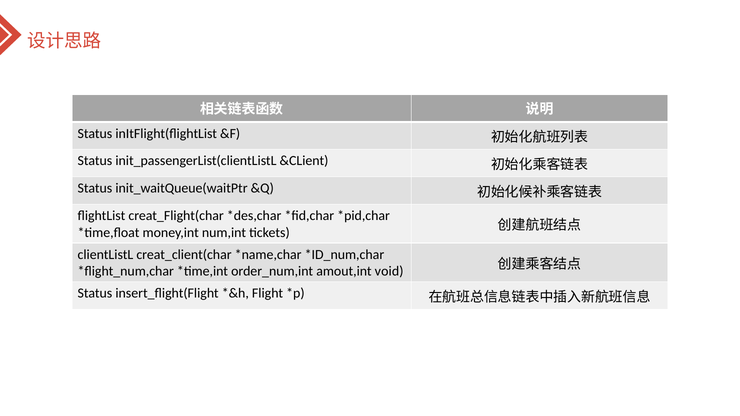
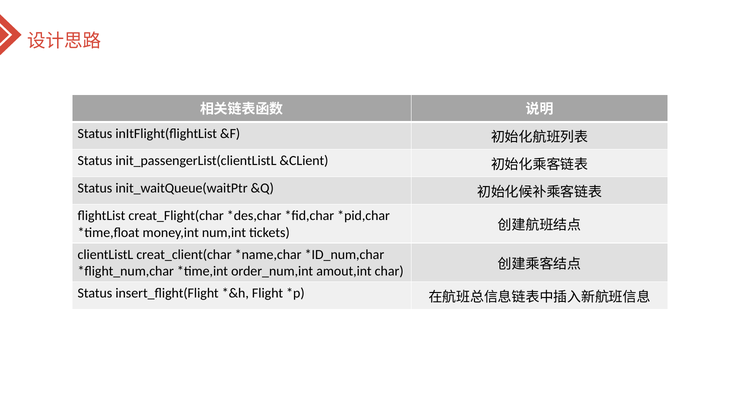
void: void -> char
